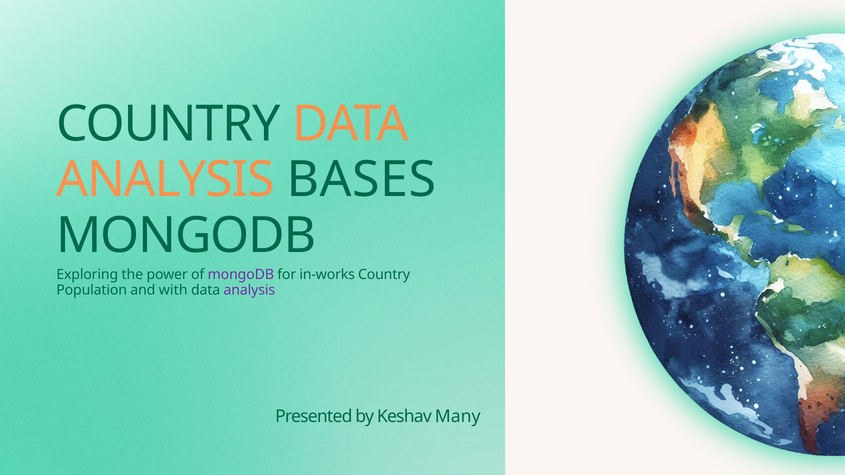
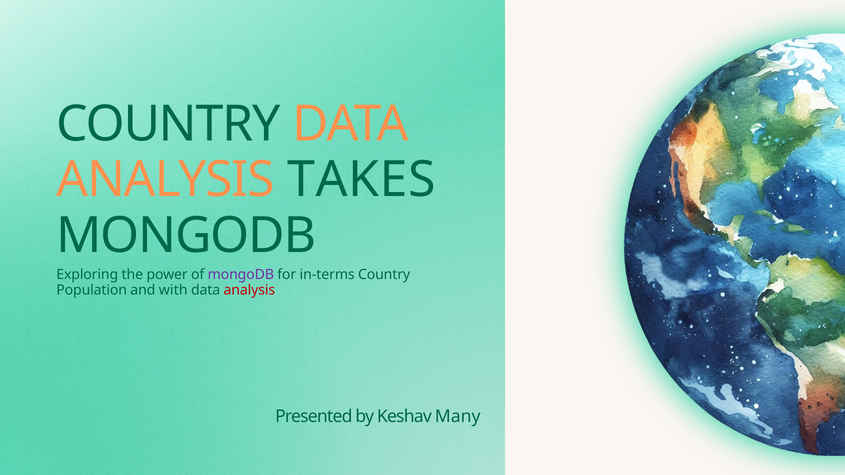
BASES: BASES -> TAKES
in-works: in-works -> in-terms
analysis at (249, 290) colour: purple -> red
